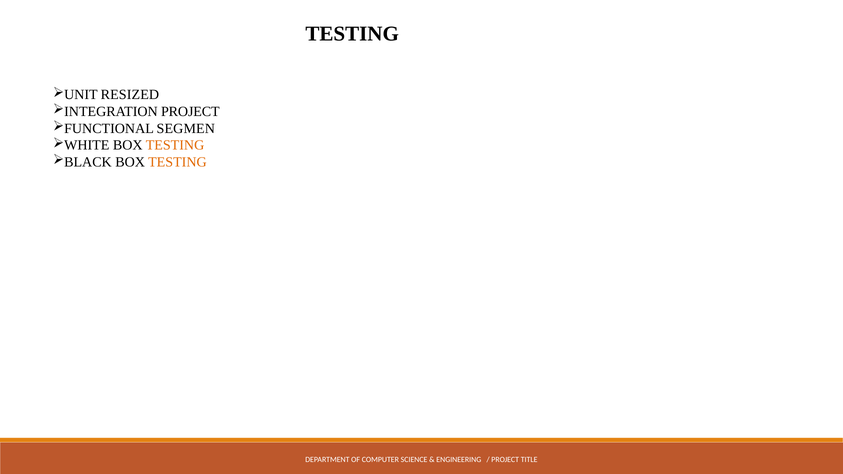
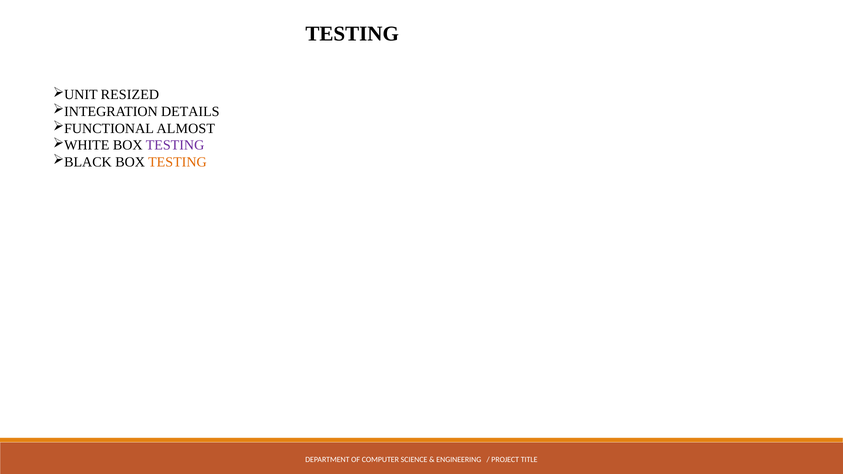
PROJECT at (190, 112): PROJECT -> DETAILS
SEGMEN: SEGMEN -> ALMOST
TESTING at (175, 145) colour: orange -> purple
